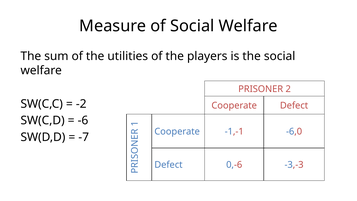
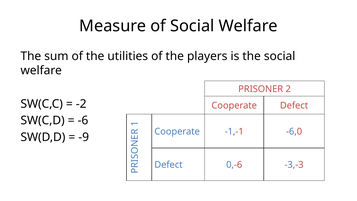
-7: -7 -> -9
